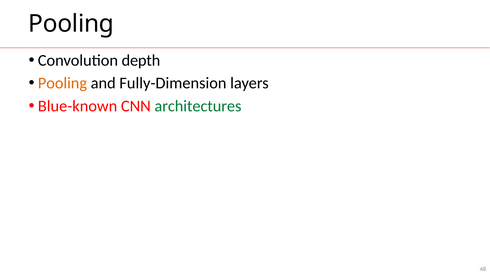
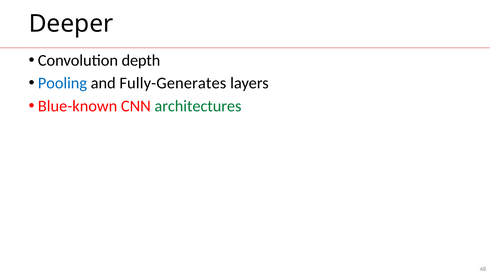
Pooling at (71, 24): Pooling -> Deeper
Pooling at (62, 83) colour: orange -> blue
Fully-Dimension: Fully-Dimension -> Fully-Generates
